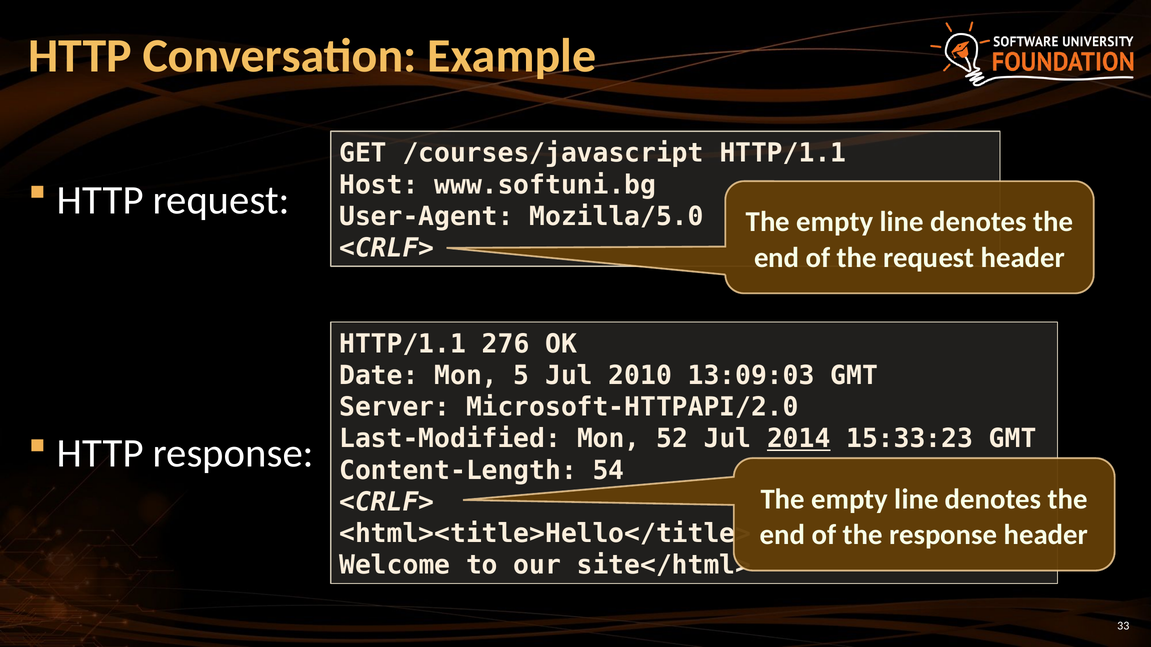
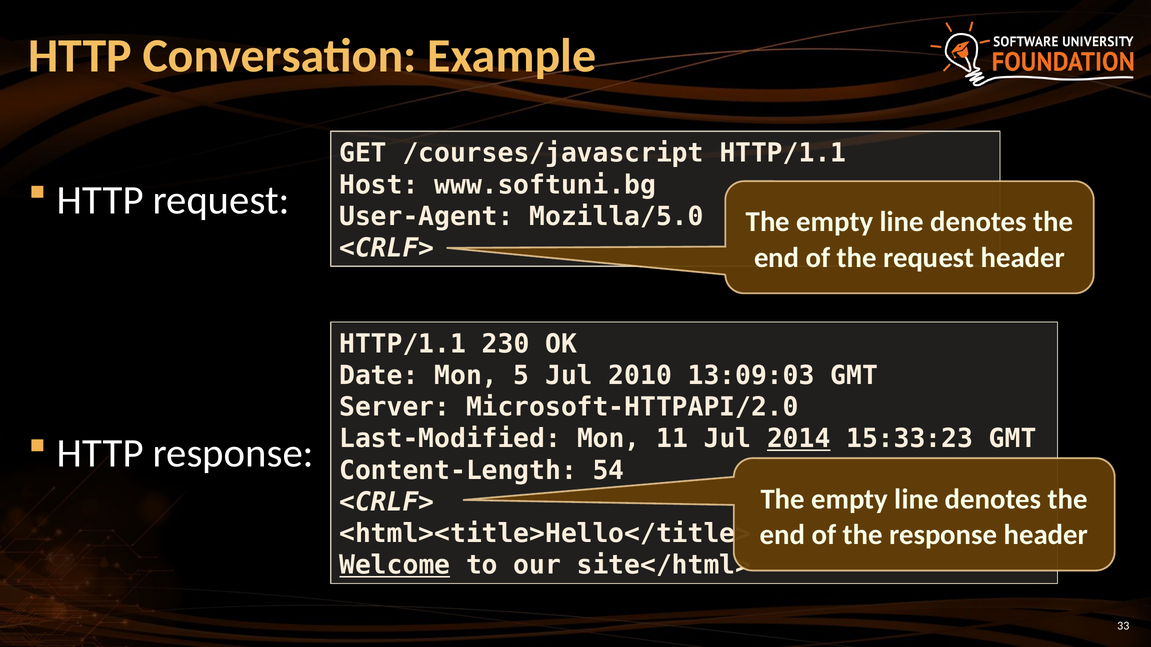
276: 276 -> 230
52: 52 -> 11
Welcome underline: none -> present
